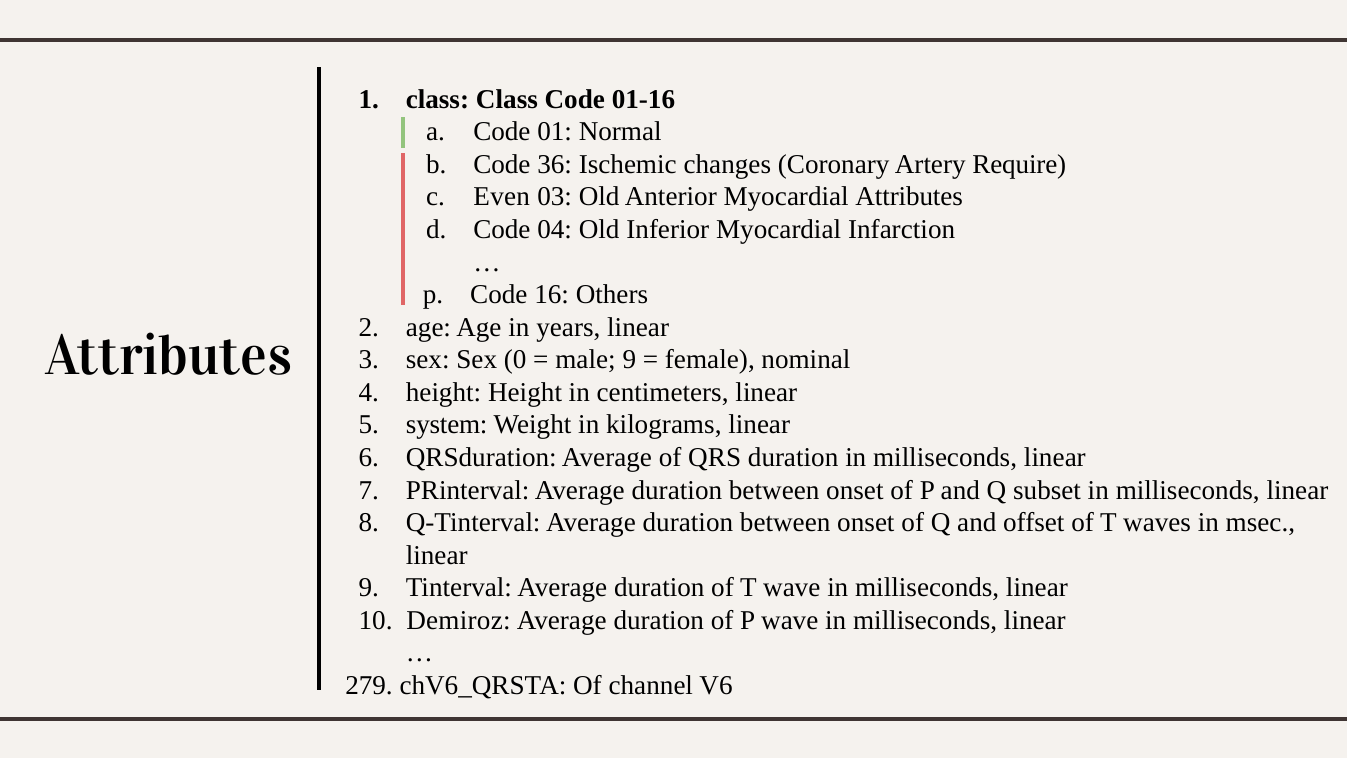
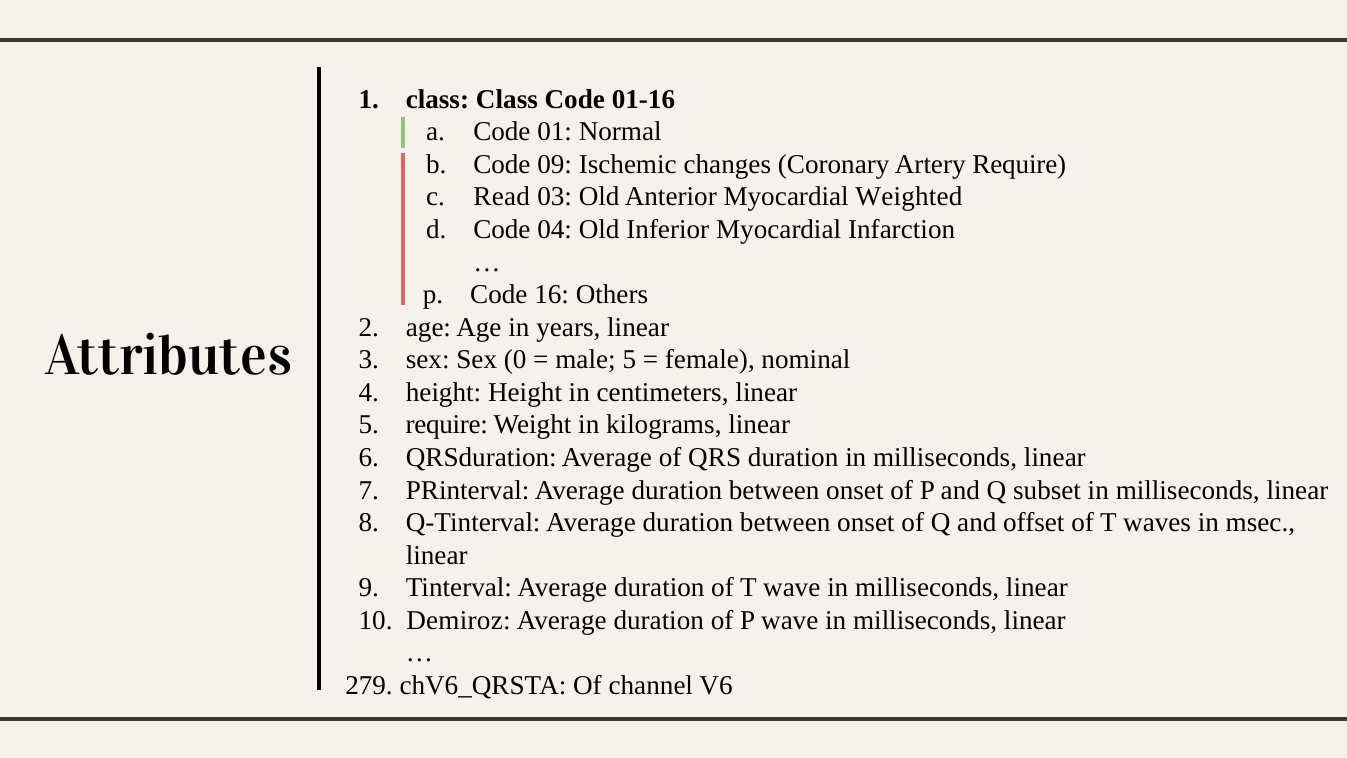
36: 36 -> 09
Even: Even -> Read
Myocardial Attributes: Attributes -> Weighted
male 9: 9 -> 5
system at (447, 425): system -> require
